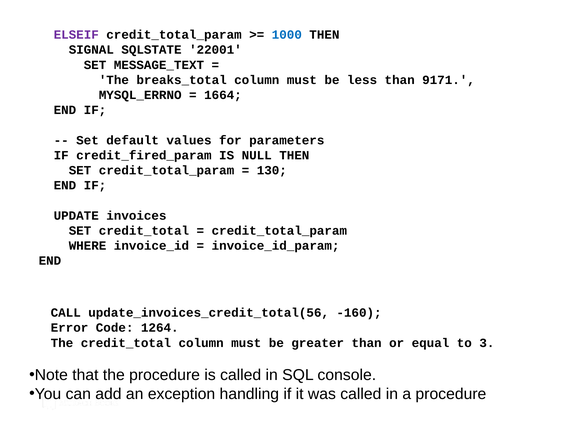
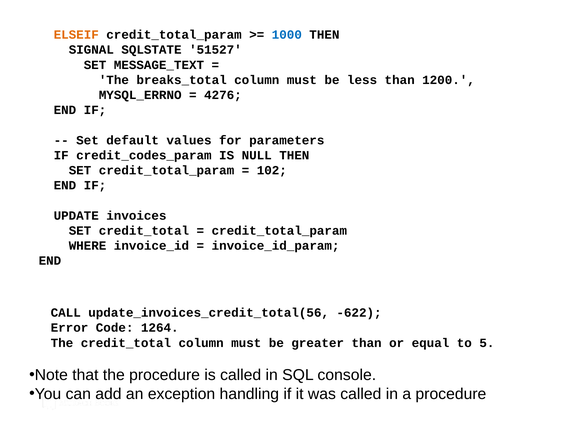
ELSEIF colour: purple -> orange
22001: 22001 -> 51527
9171: 9171 -> 1200
1664: 1664 -> 4276
credit_fired_param: credit_fired_param -> credit_codes_param
130: 130 -> 102
-160: -160 -> -622
3: 3 -> 5
